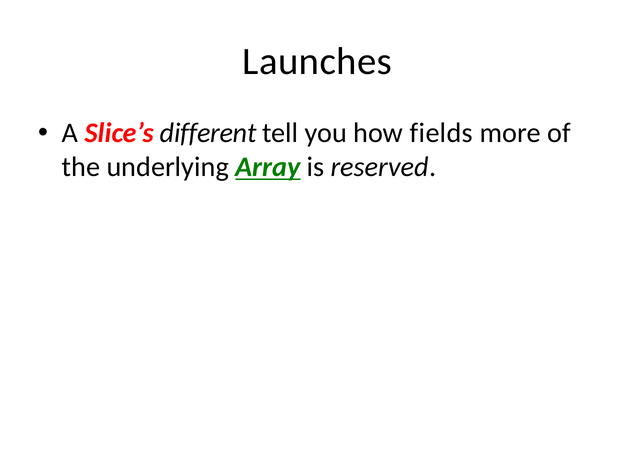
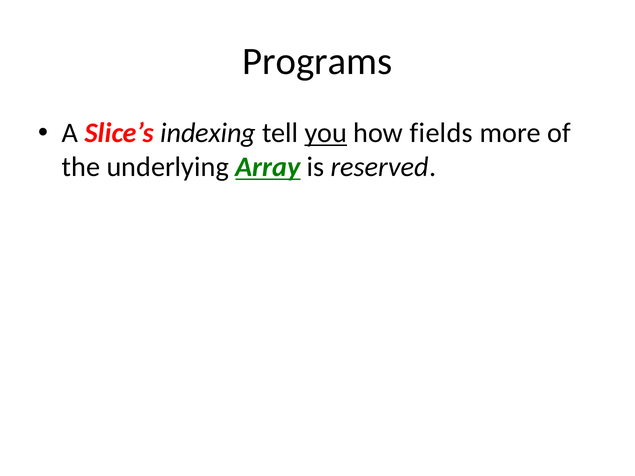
Launches: Launches -> Programs
different: different -> indexing
you underline: none -> present
